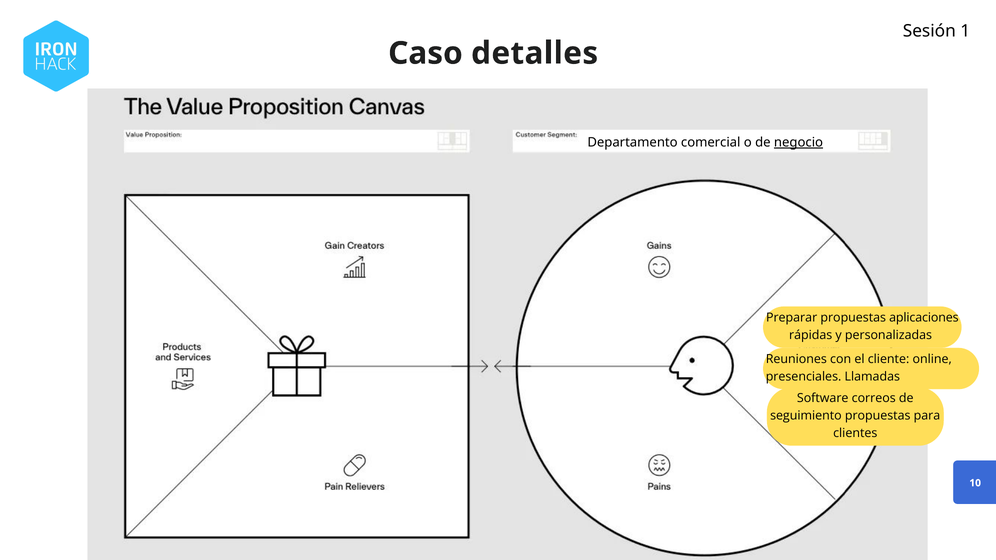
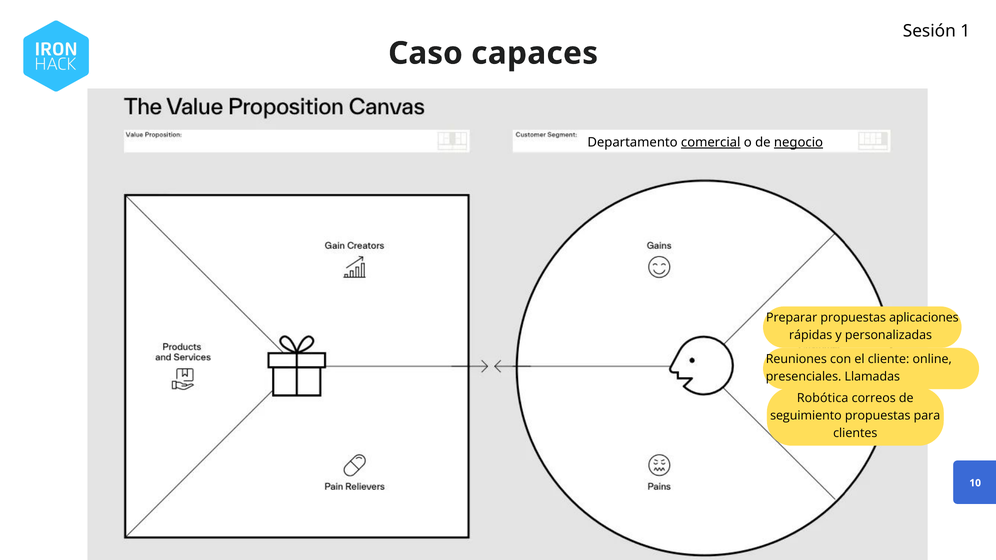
detalles: detalles -> capaces
comercial underline: none -> present
Software: Software -> Robótica
